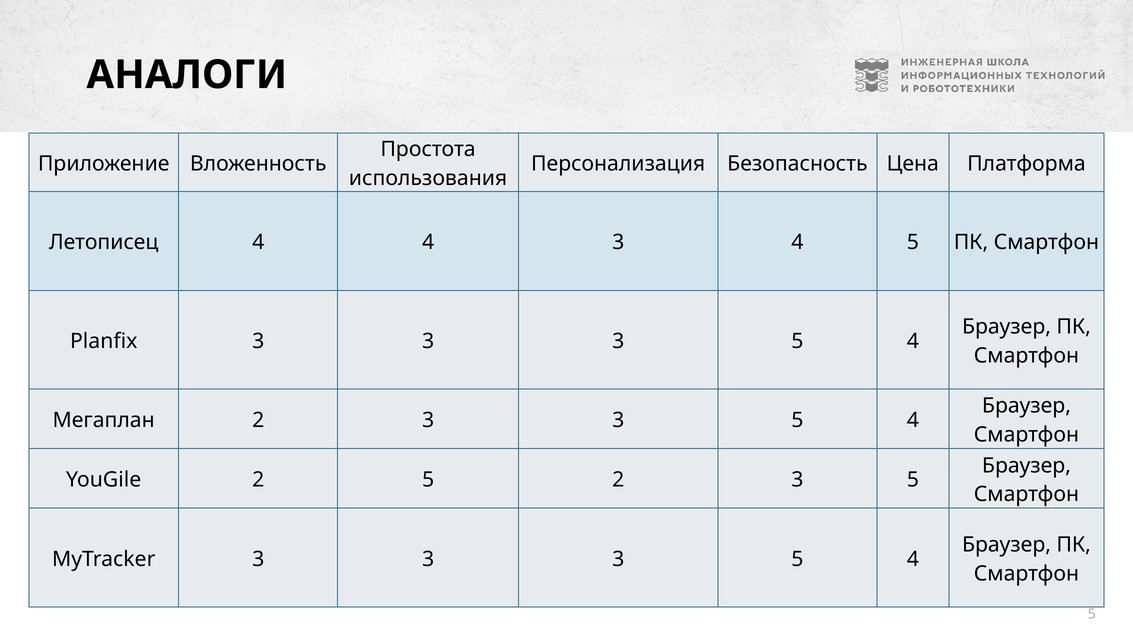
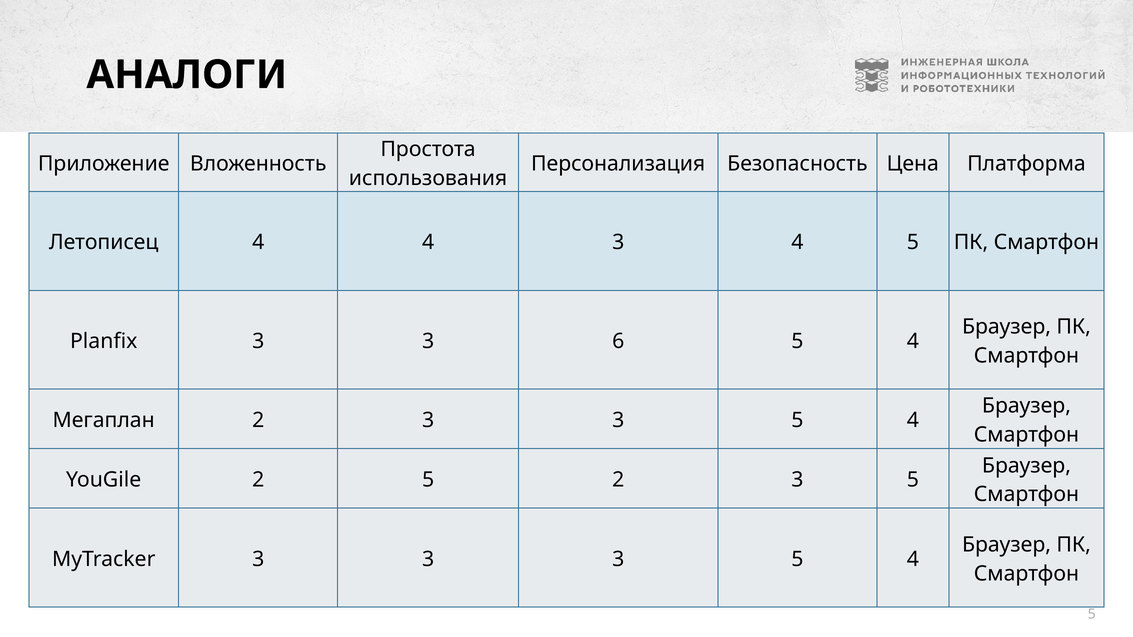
Planfix 3 3 3: 3 -> 6
